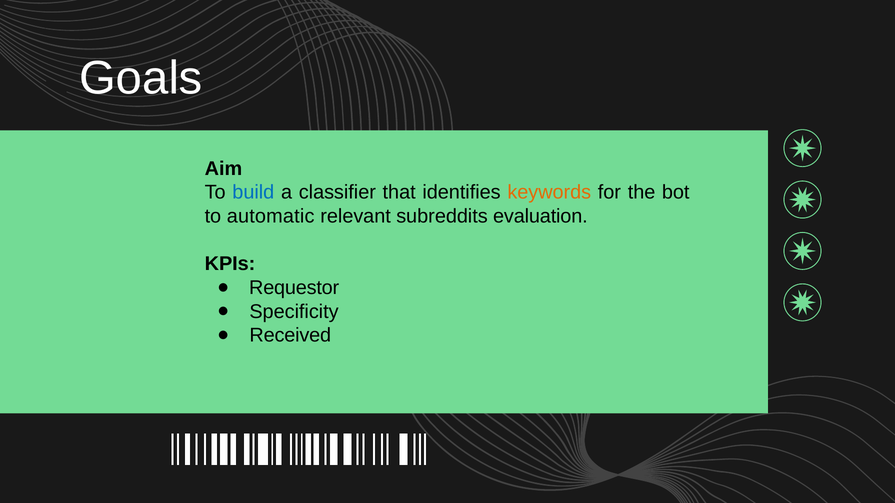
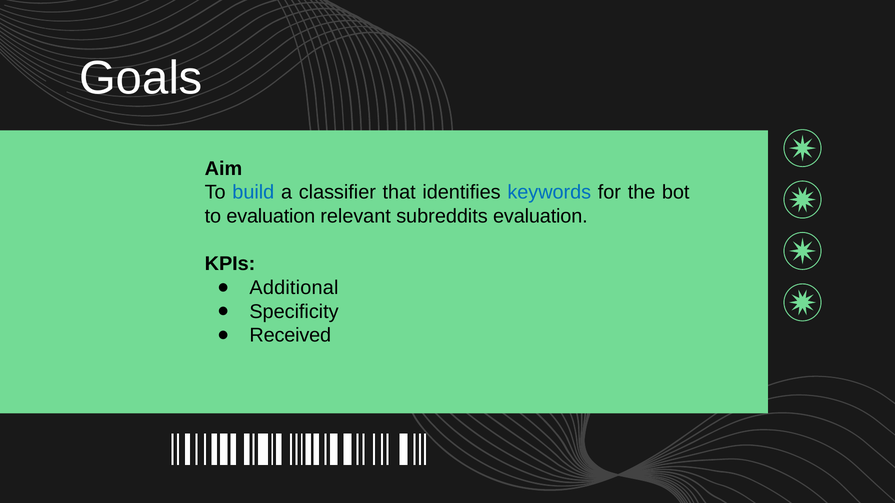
keywords colour: orange -> blue
to automatic: automatic -> evaluation
Requestor: Requestor -> Additional
